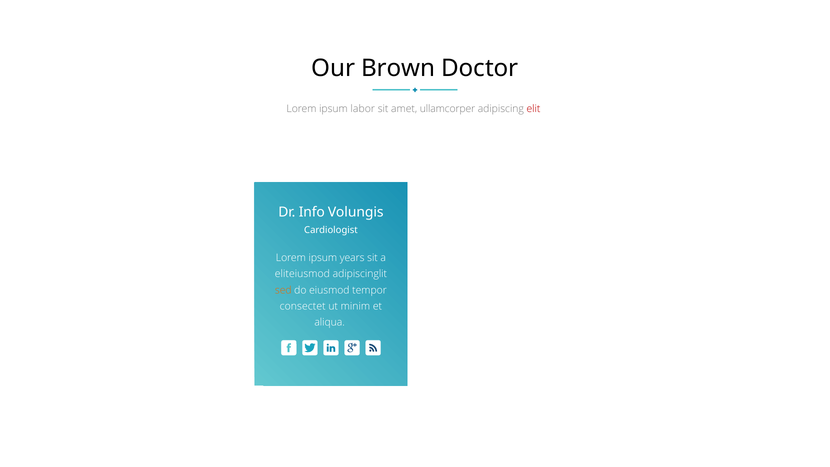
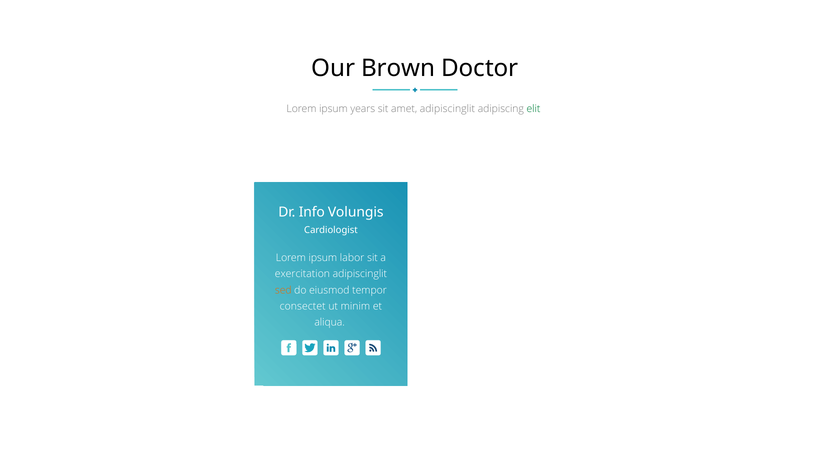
labor: labor -> years
amet ullamcorper: ullamcorper -> adipiscinglit
elit colour: red -> green
years: years -> labor
eliteiusmod: eliteiusmod -> exercitation
